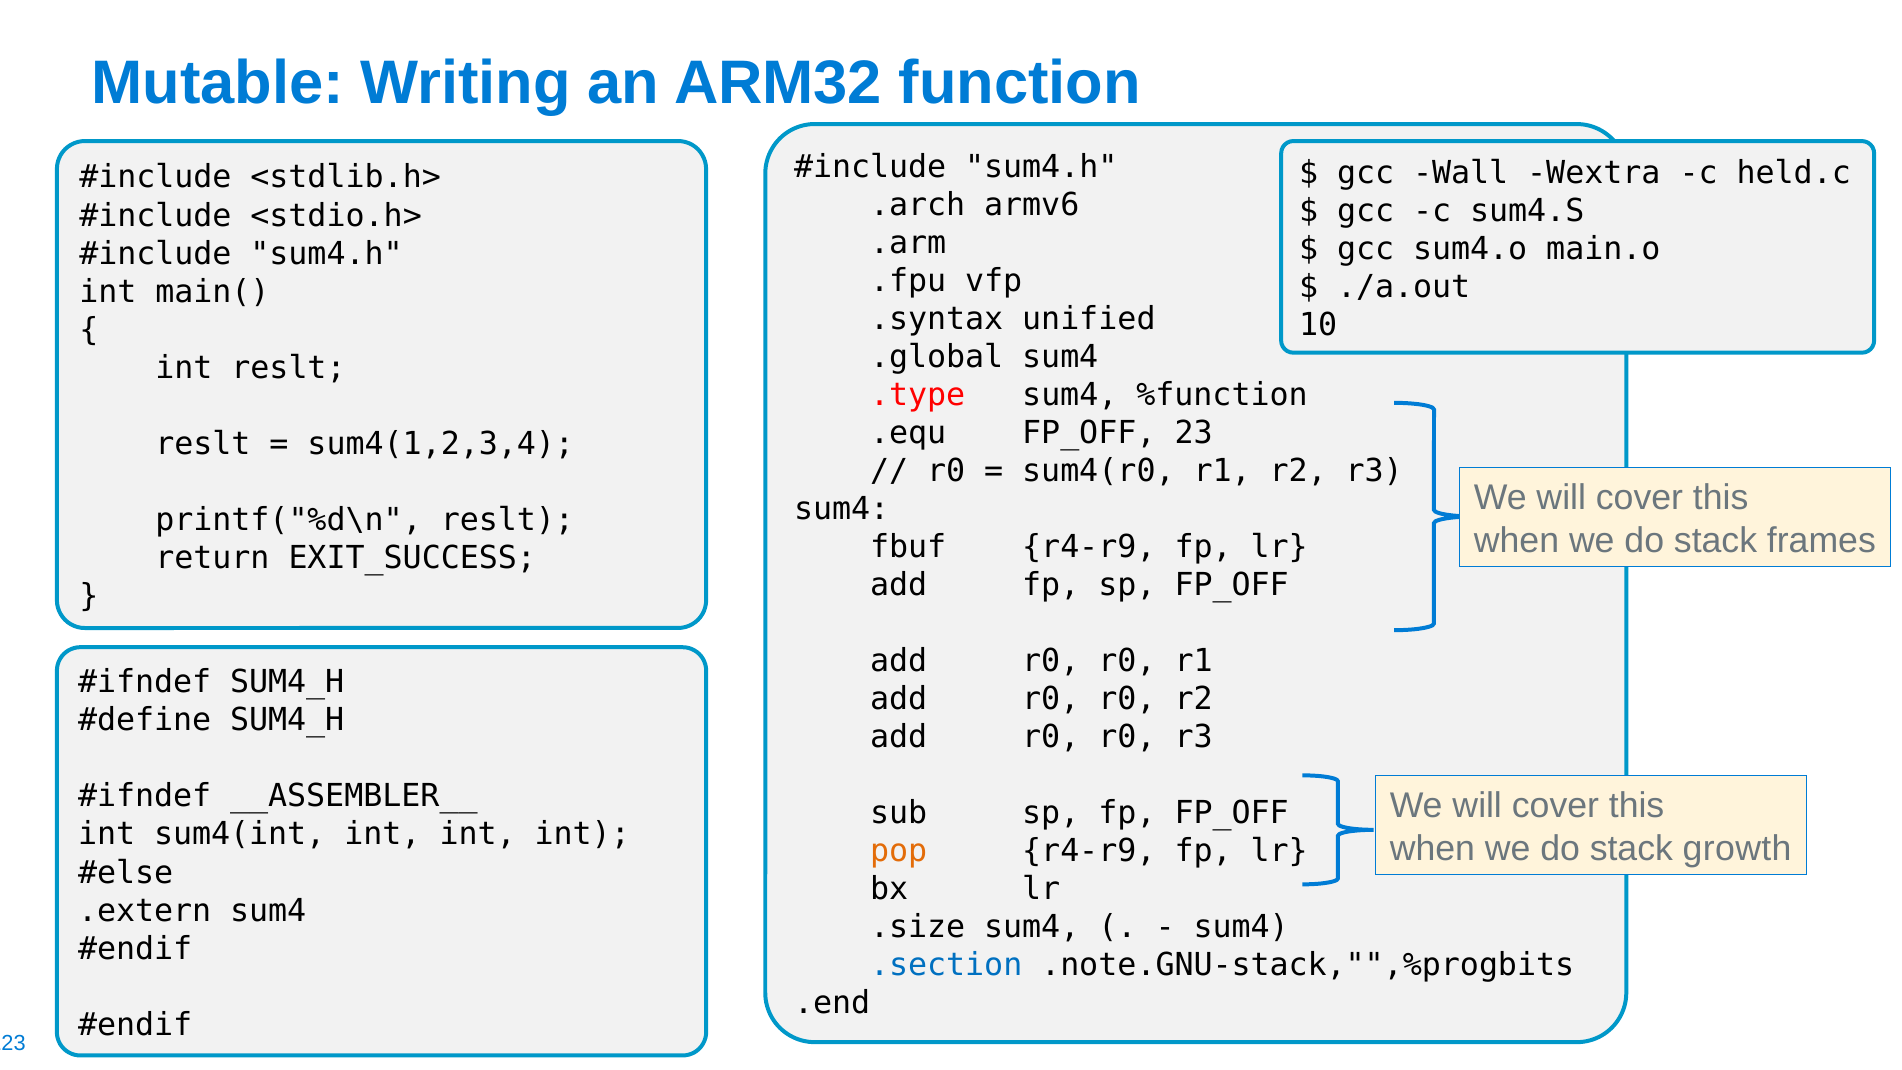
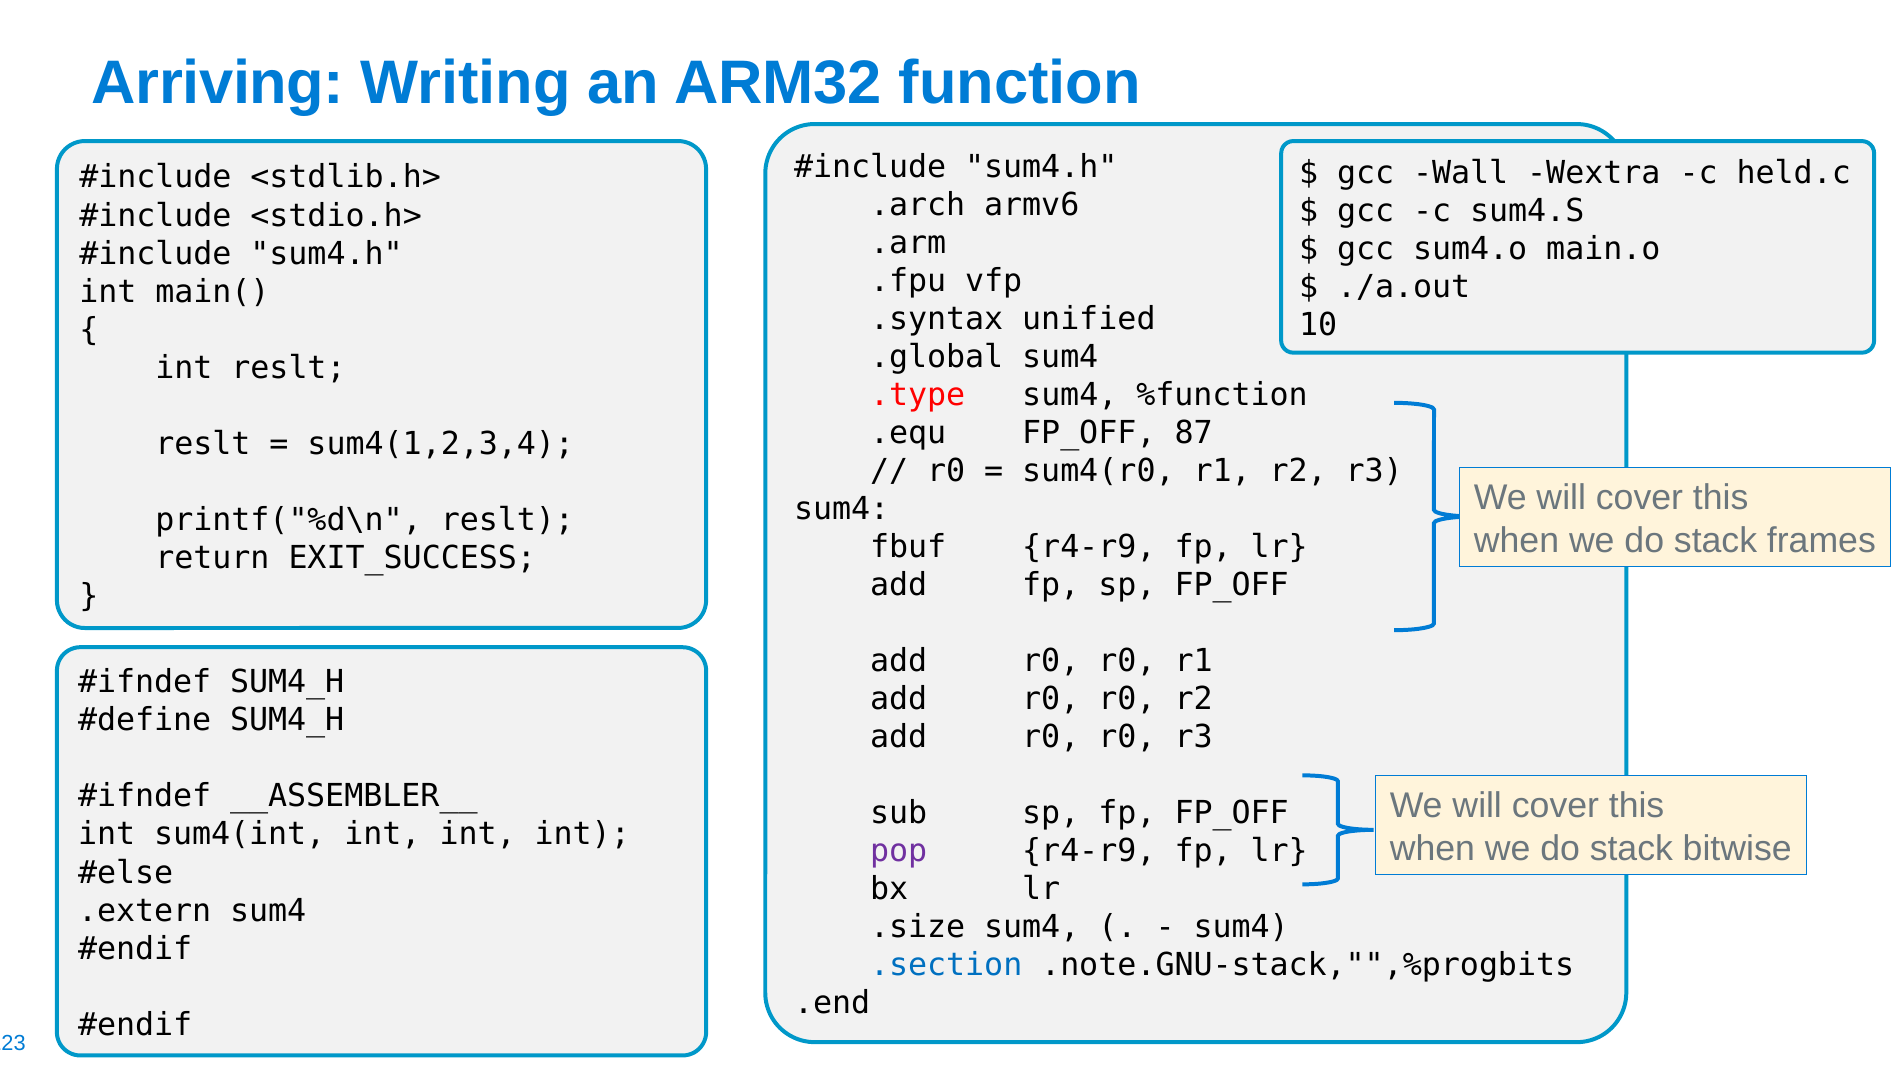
Mutable: Mutable -> Arriving
23: 23 -> 87
growth: growth -> bitwise
pop colour: orange -> purple
